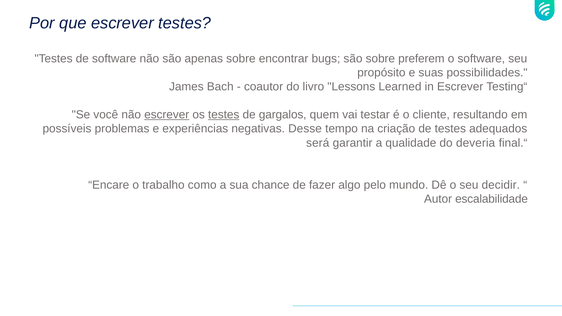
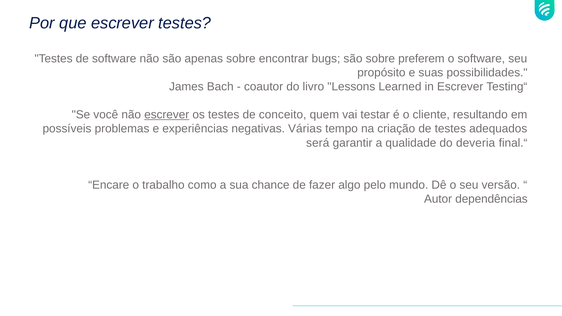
testes at (224, 115) underline: present -> none
gargalos: gargalos -> conceito
Desse: Desse -> Várias
decidir: decidir -> versão
escalabilidade: escalabilidade -> dependências
